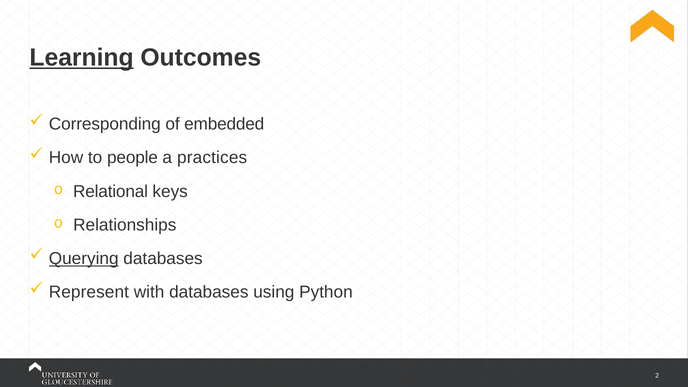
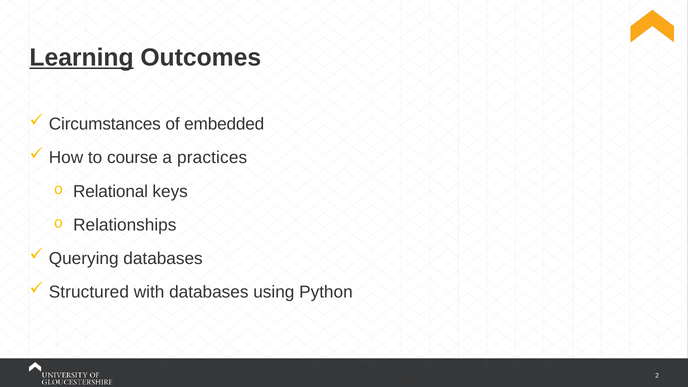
Corresponding: Corresponding -> Circumstances
people: people -> course
Querying underline: present -> none
Represent: Represent -> Structured
